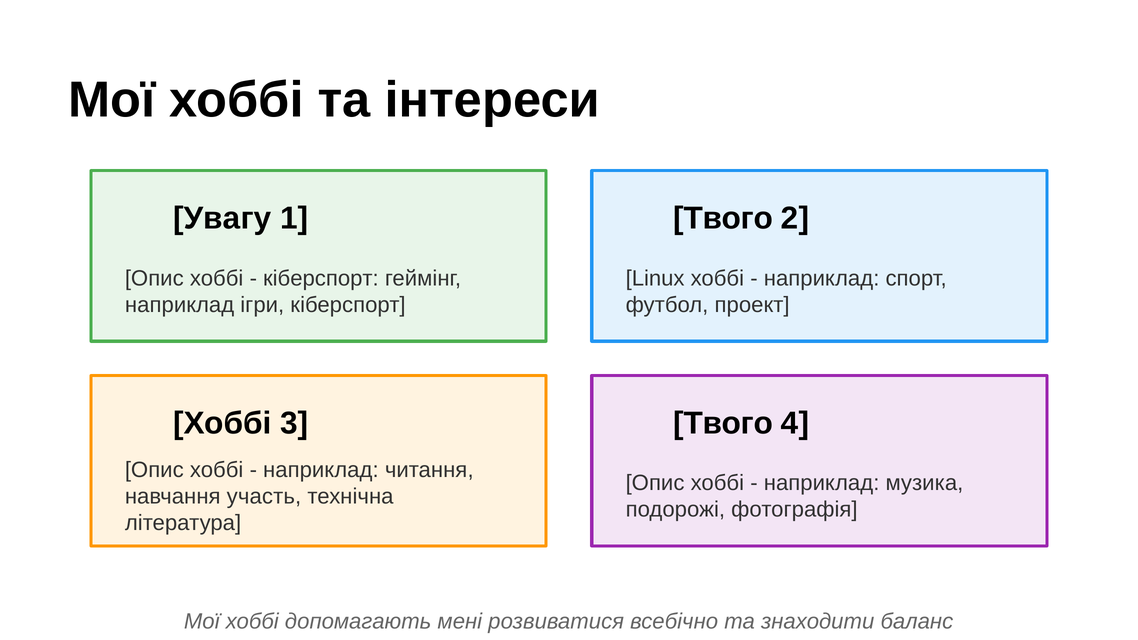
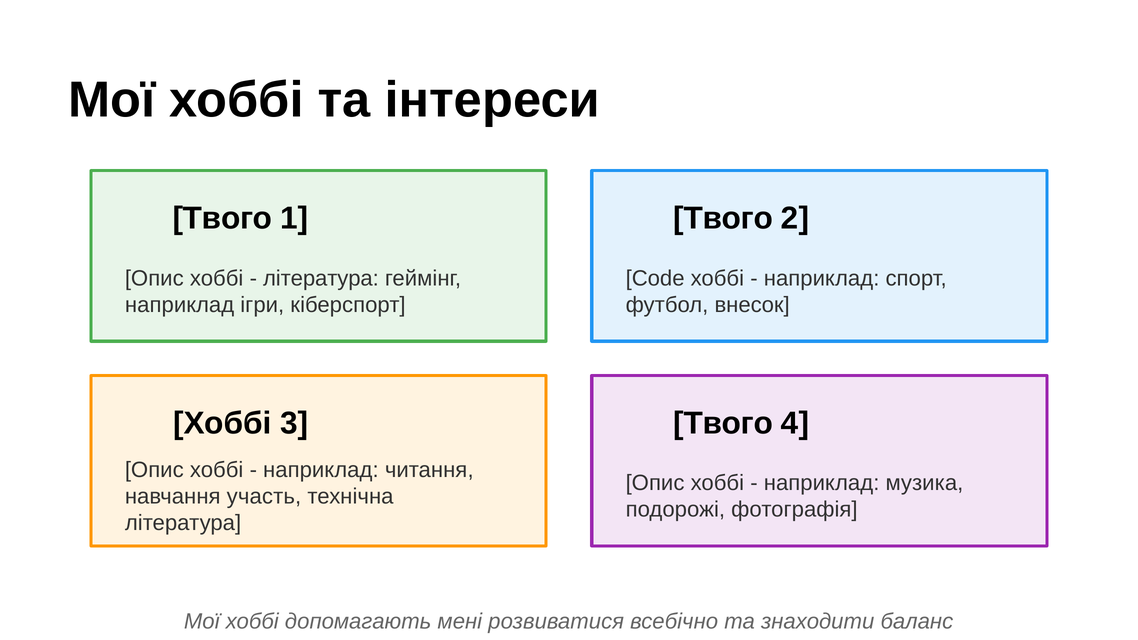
Увагу at (222, 218): Увагу -> Твого
кіберспорт at (321, 278): кіберспорт -> література
Linux: Linux -> Code
проект: проект -> внесок
